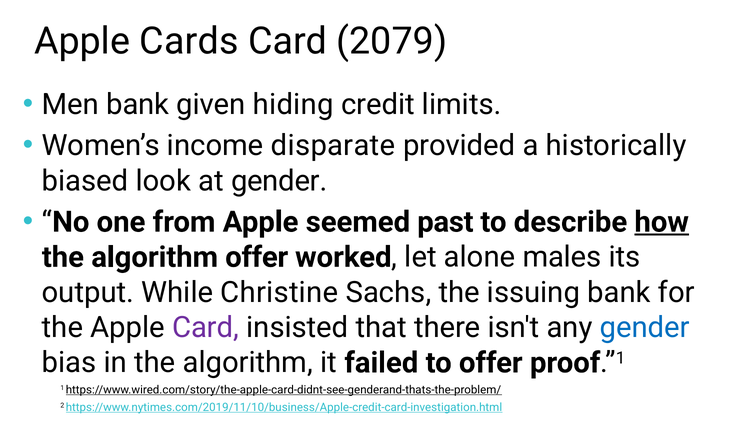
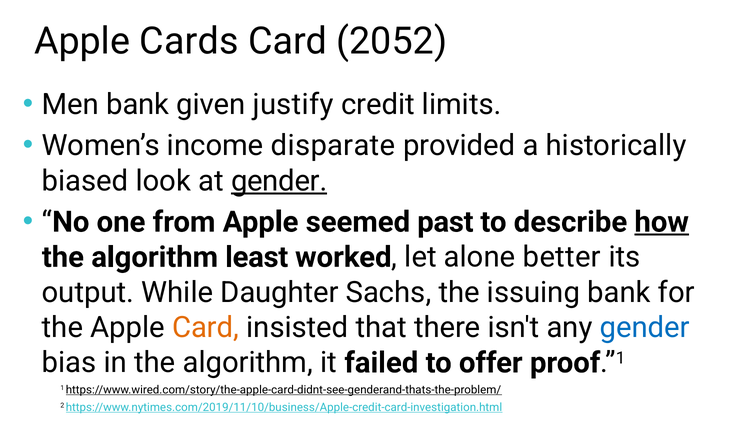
2079: 2079 -> 2052
hiding: hiding -> justify
gender at (279, 181) underline: none -> present
algorithm offer: offer -> least
males: males -> better
Christine: Christine -> Daughter
Card at (206, 328) colour: purple -> orange
